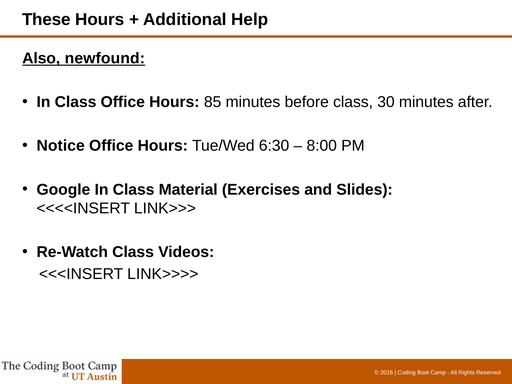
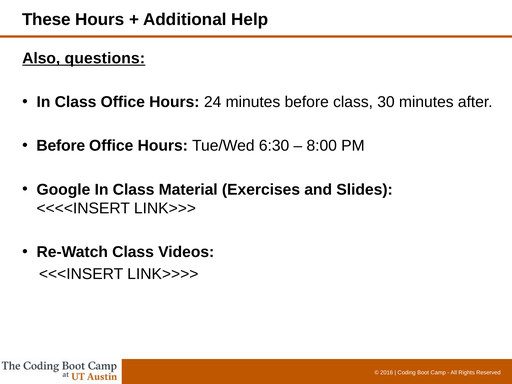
newfound: newfound -> questions
85: 85 -> 24
Notice at (61, 146): Notice -> Before
